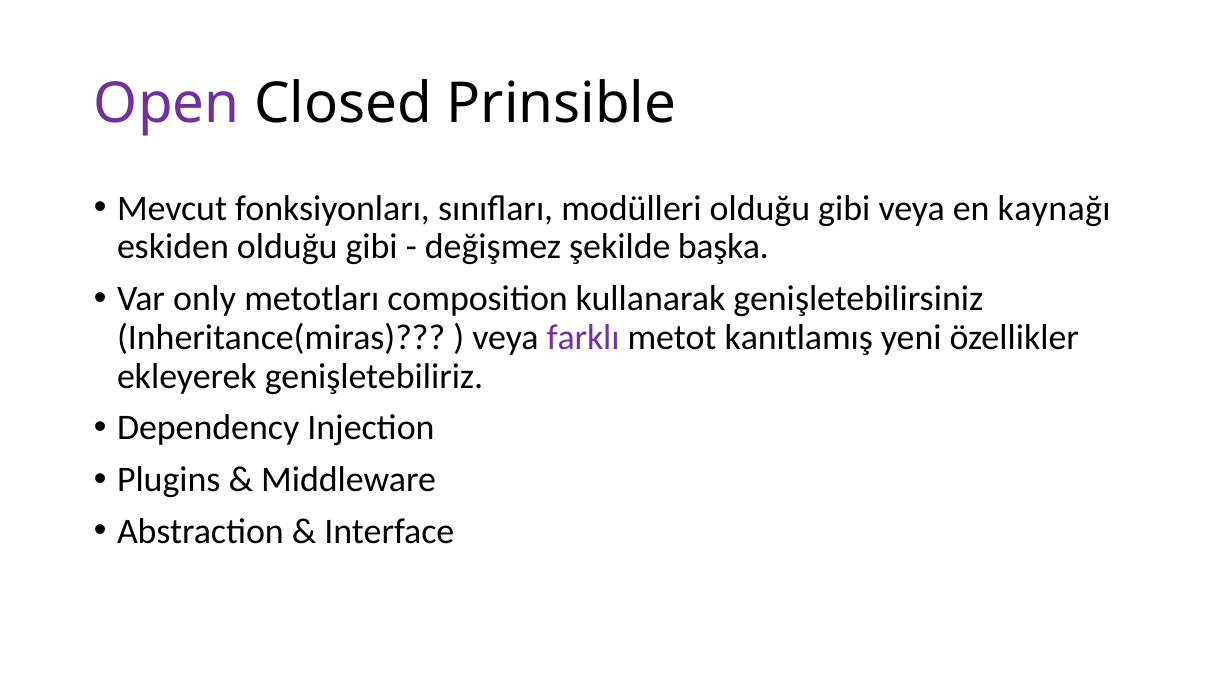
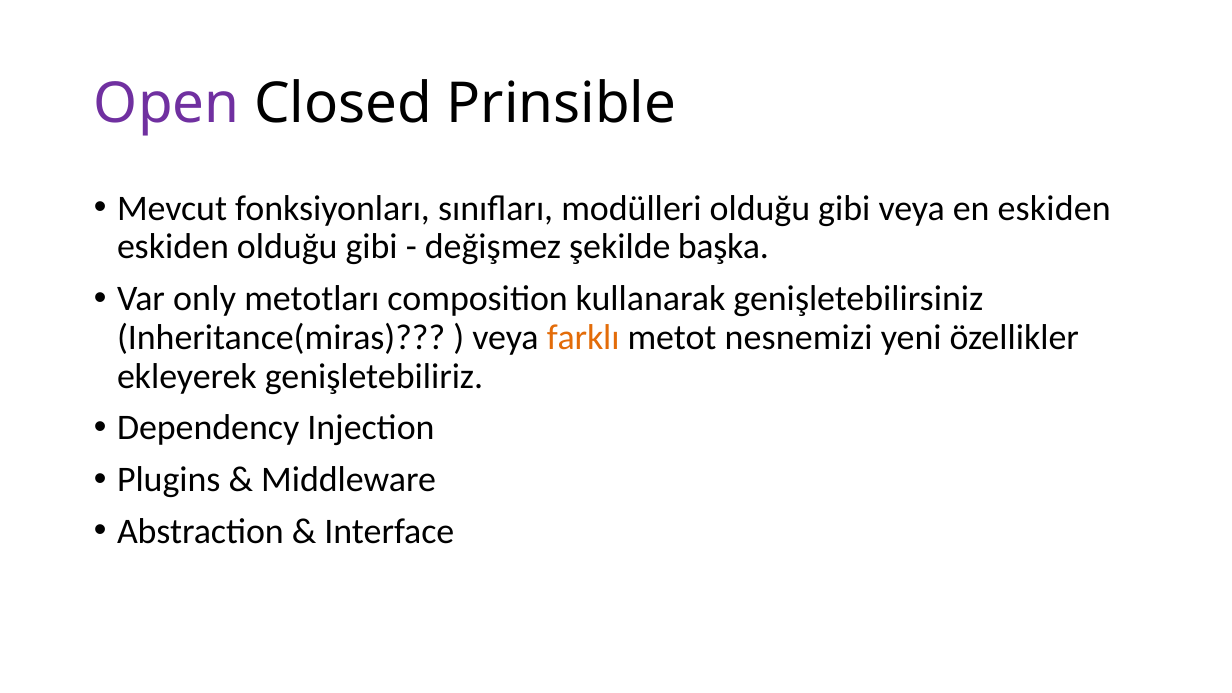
en kaynağı: kaynağı -> eskiden
farklı colour: purple -> orange
kanıtlamış: kanıtlamış -> nesnemizi
